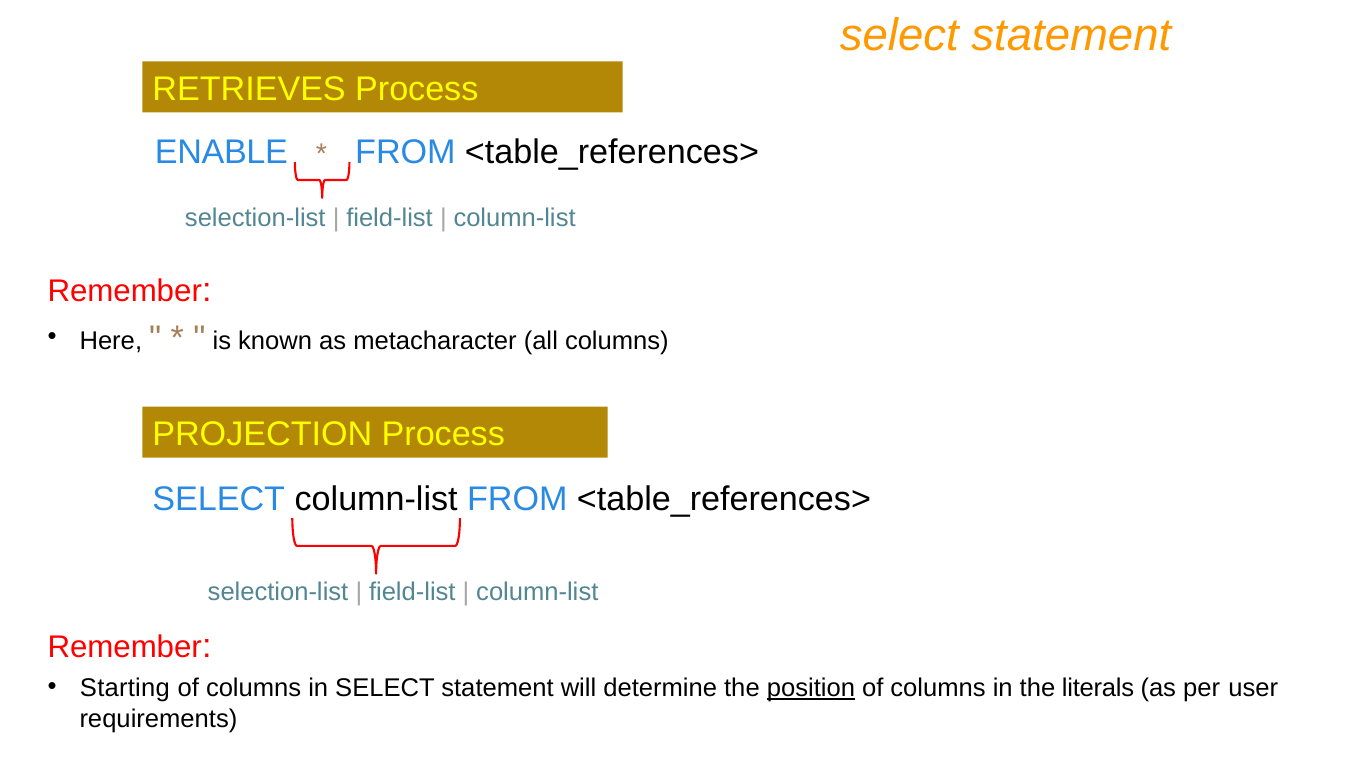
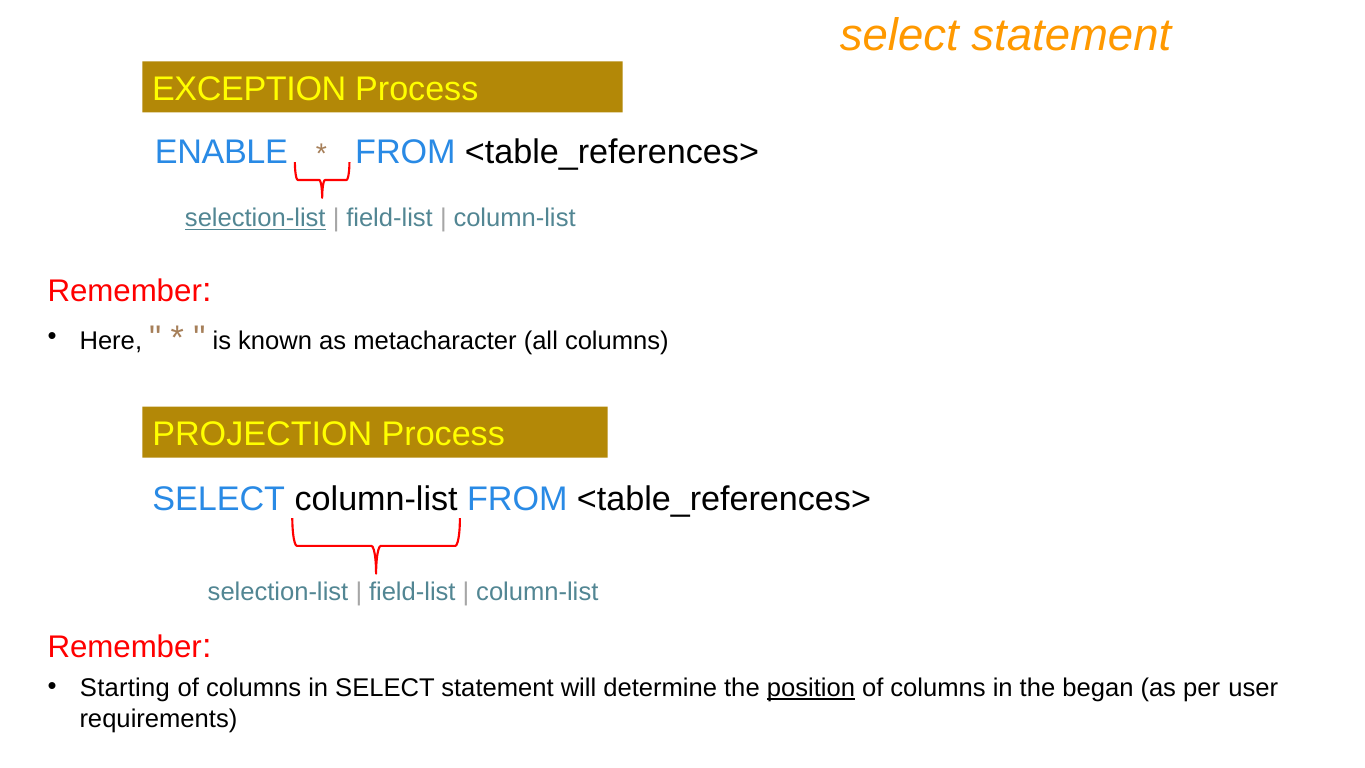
RETRIEVES: RETRIEVES -> EXCEPTION
selection-list at (255, 218) underline: none -> present
literals: literals -> began
